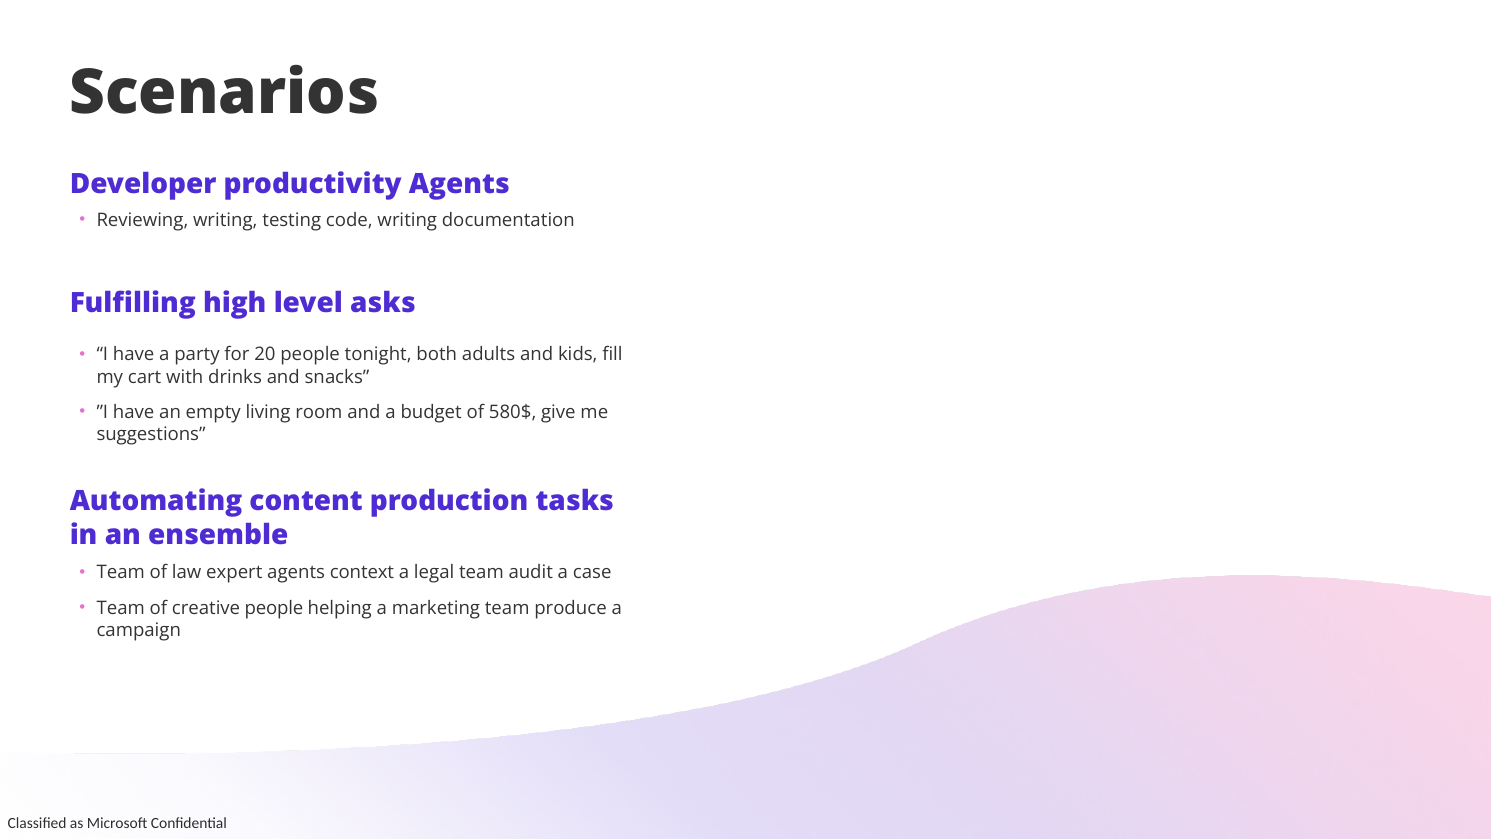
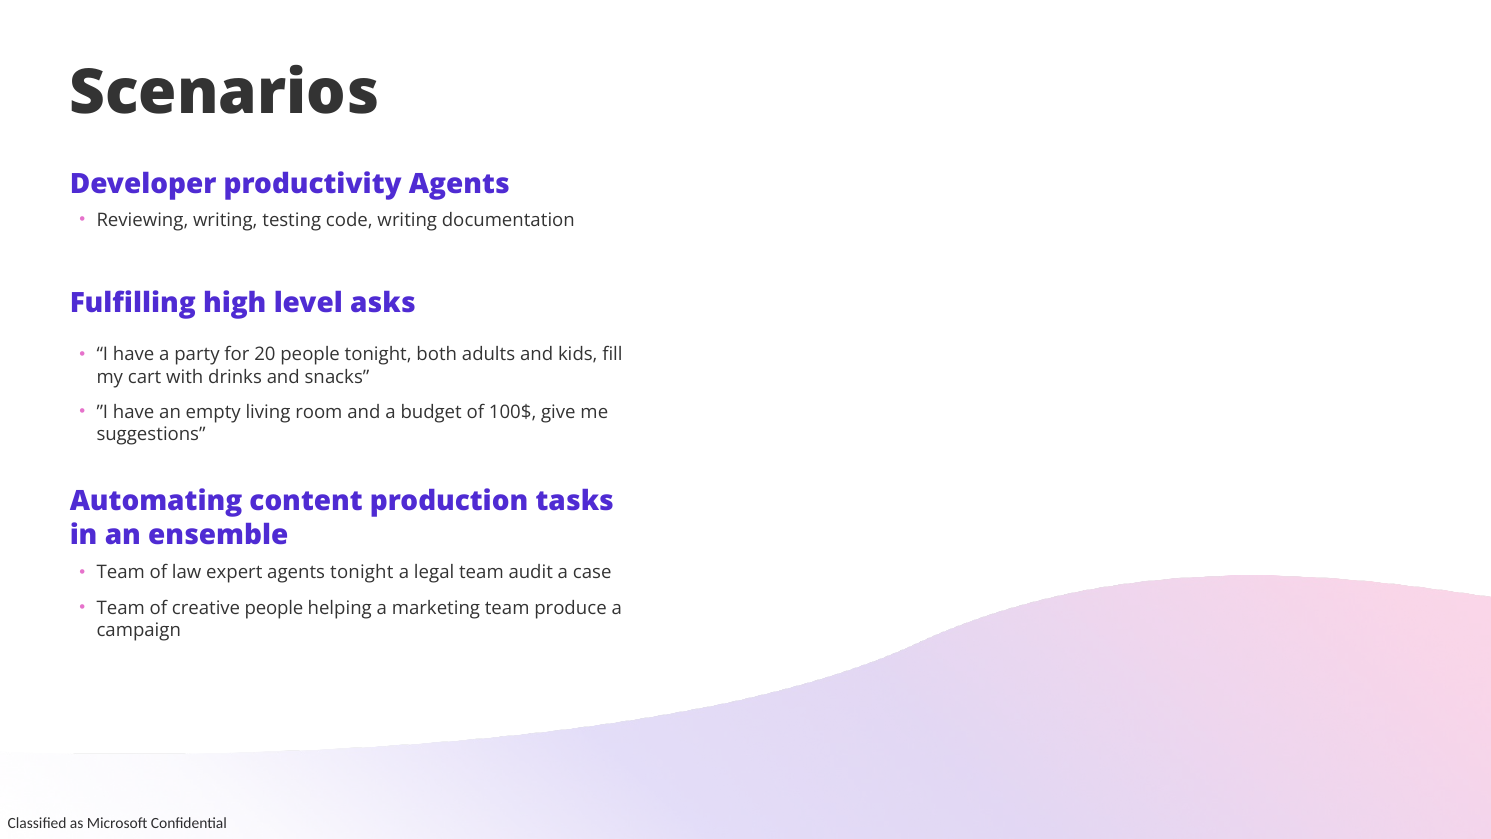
580$: 580$ -> 100$
agents context: context -> tonight
